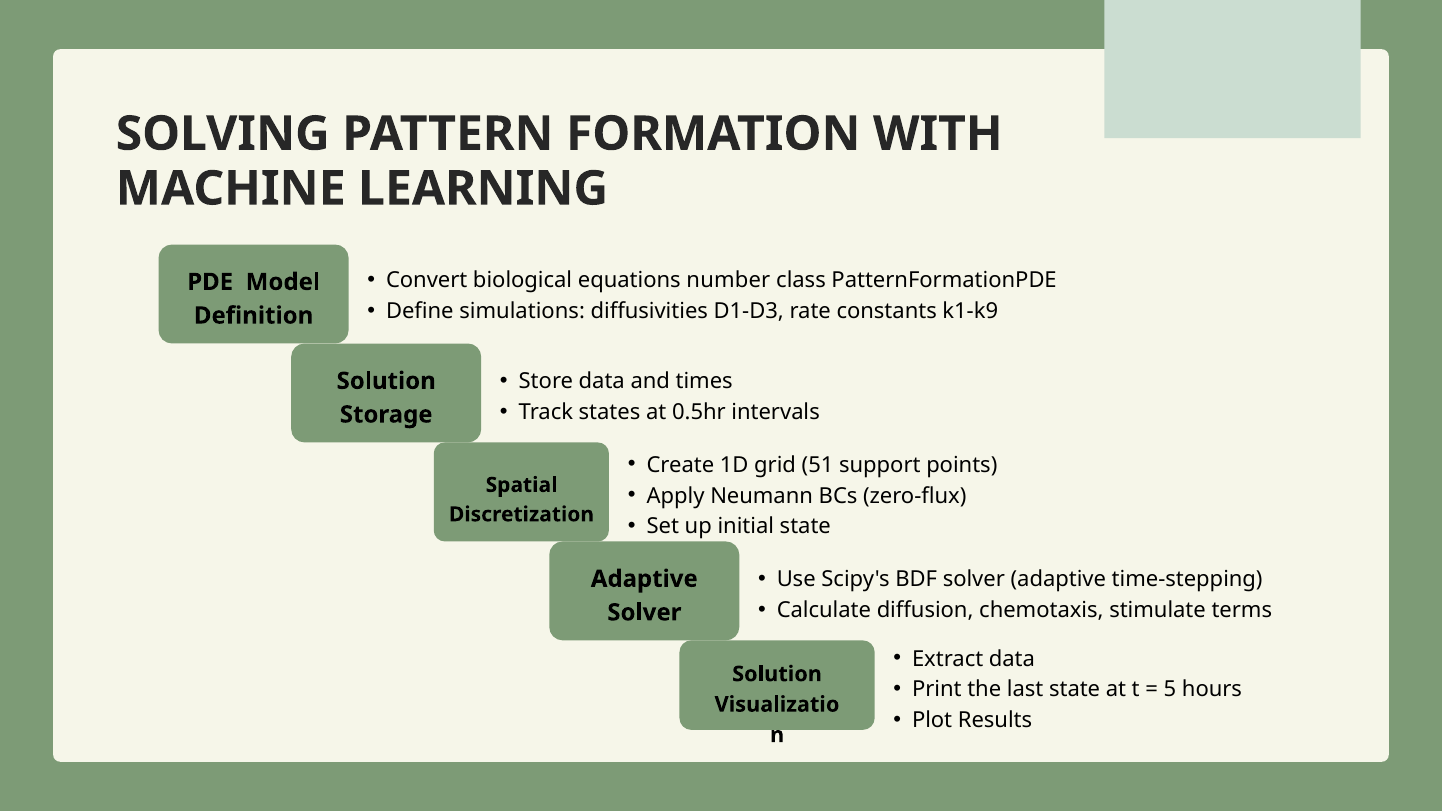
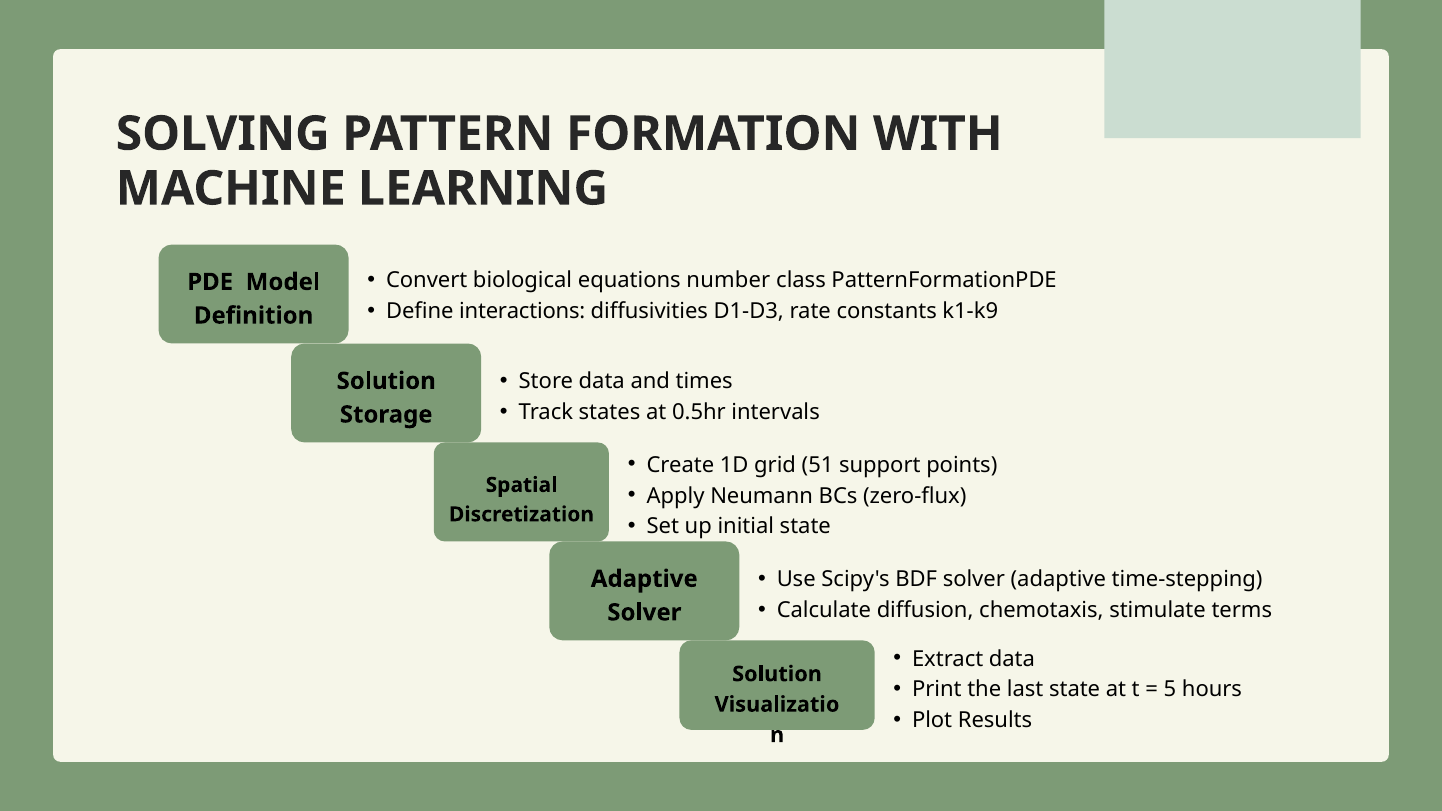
simulations: simulations -> interactions
